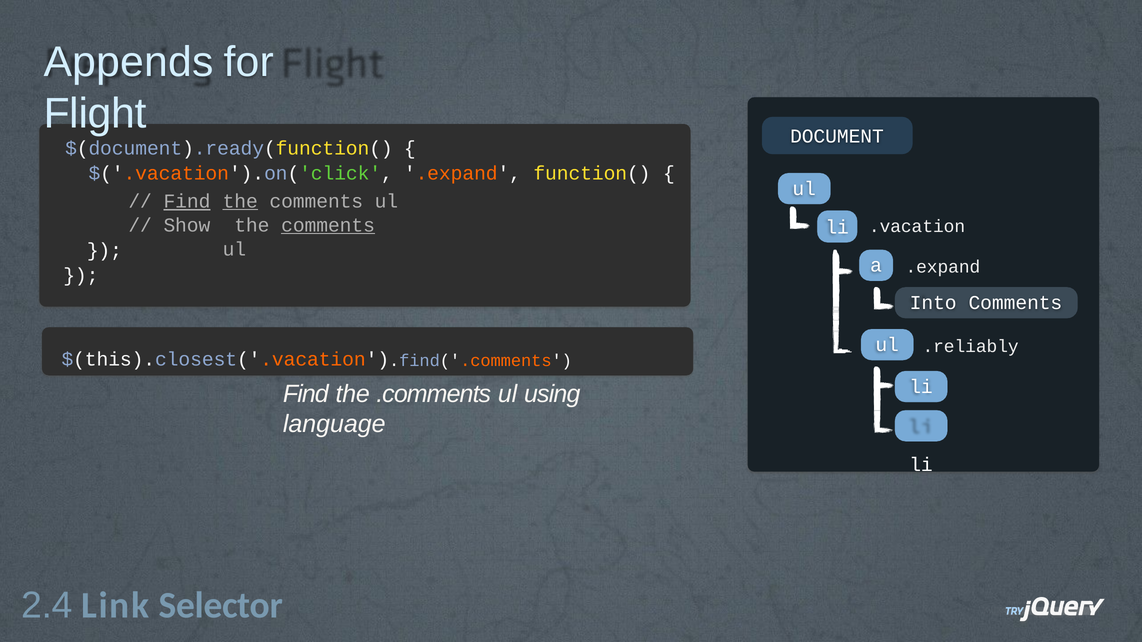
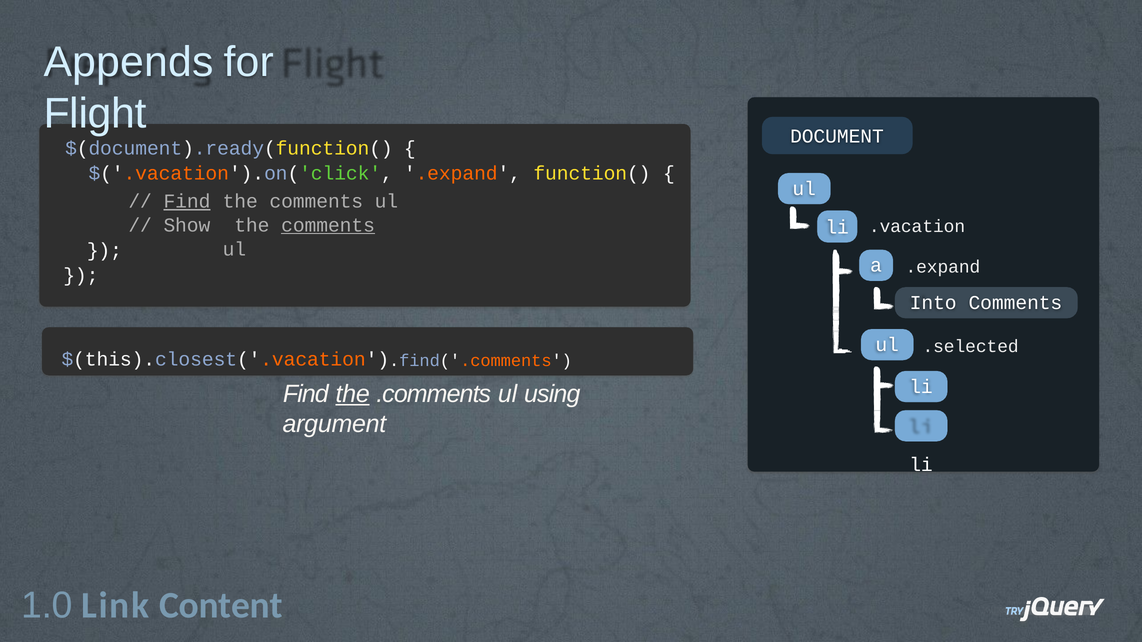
the at (240, 201) underline: present -> none
.reliably: .reliably -> .selected
the at (353, 394) underline: none -> present
language: language -> argument
2.4: 2.4 -> 1.0
Selector: Selector -> Content
